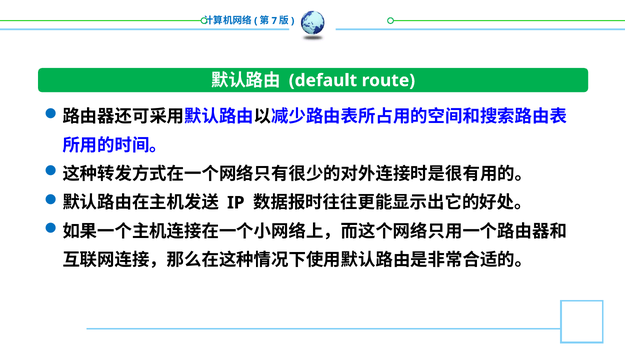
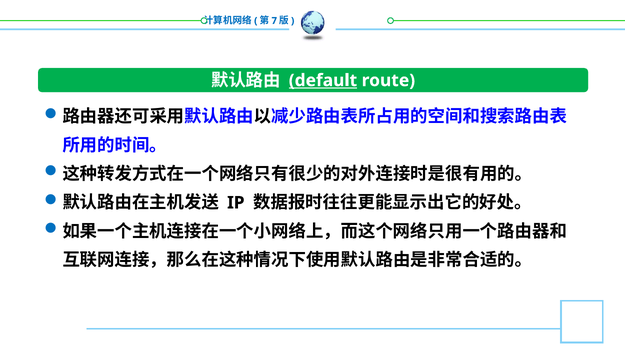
default underline: none -> present
